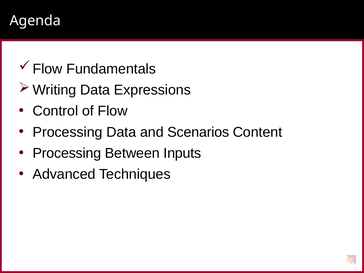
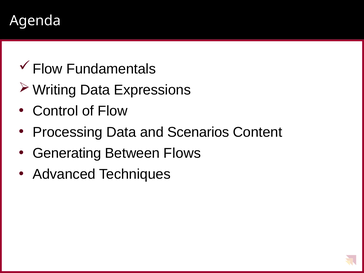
Processing at (67, 153): Processing -> Generating
Inputs: Inputs -> Flows
